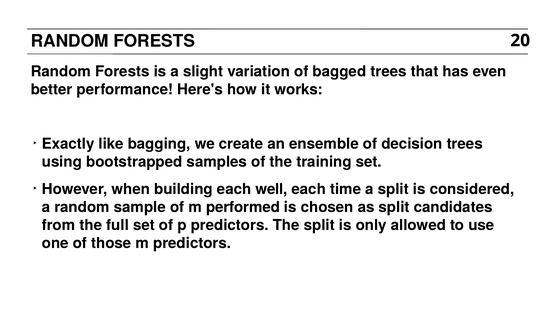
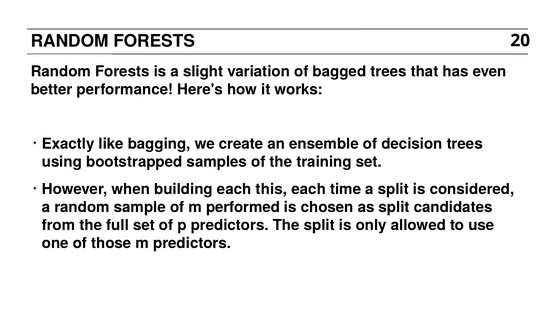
well: well -> this
